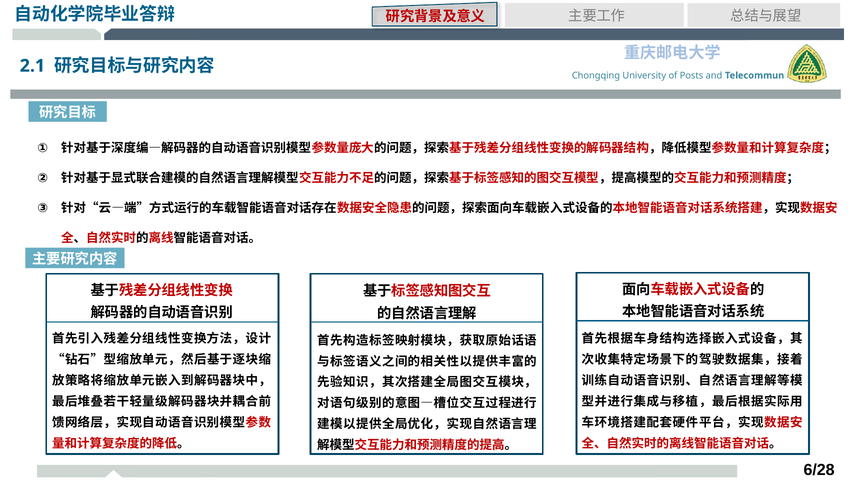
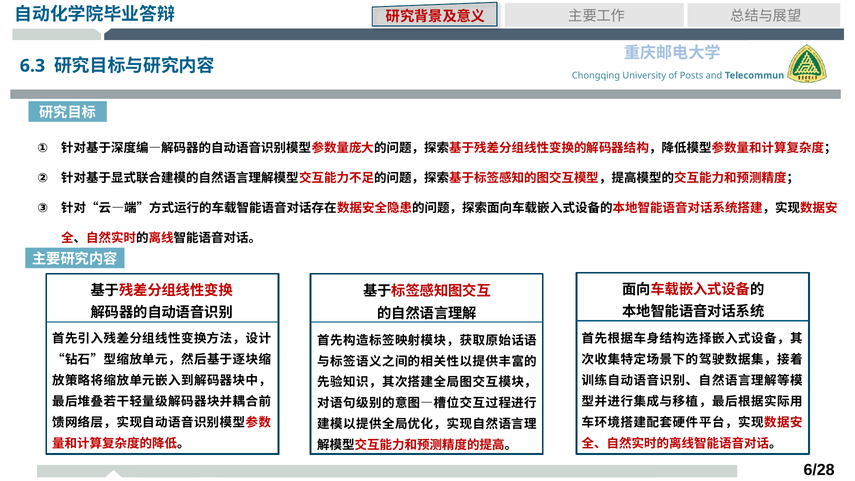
2.1: 2.1 -> 6.3
